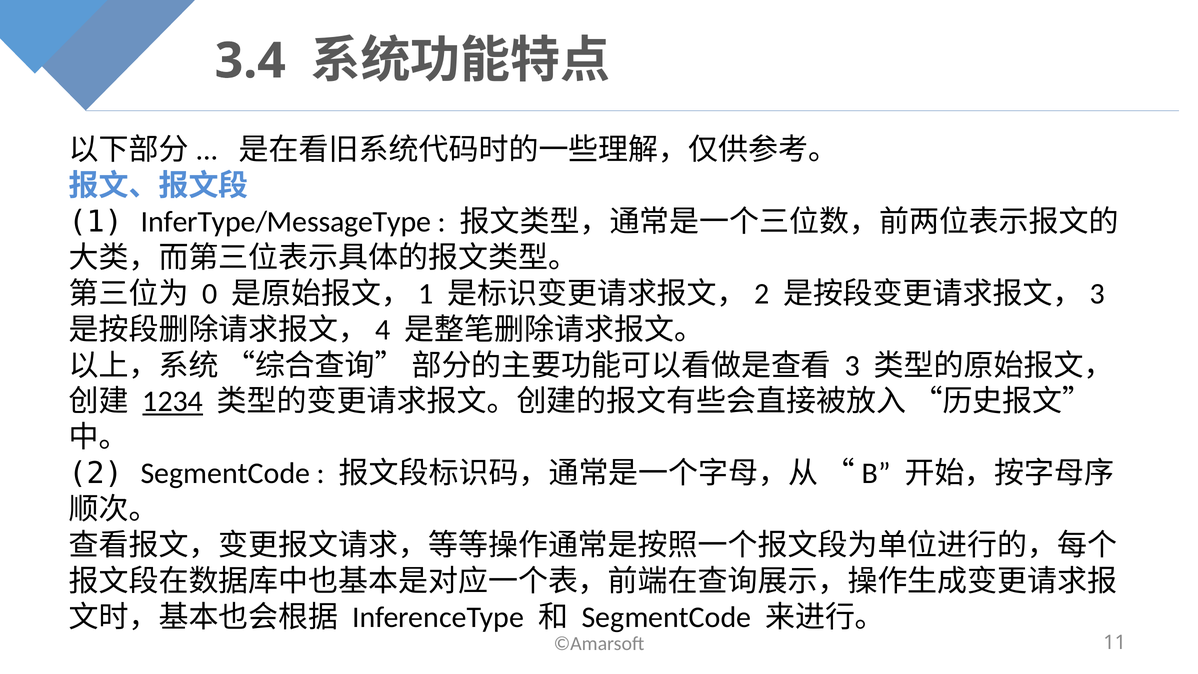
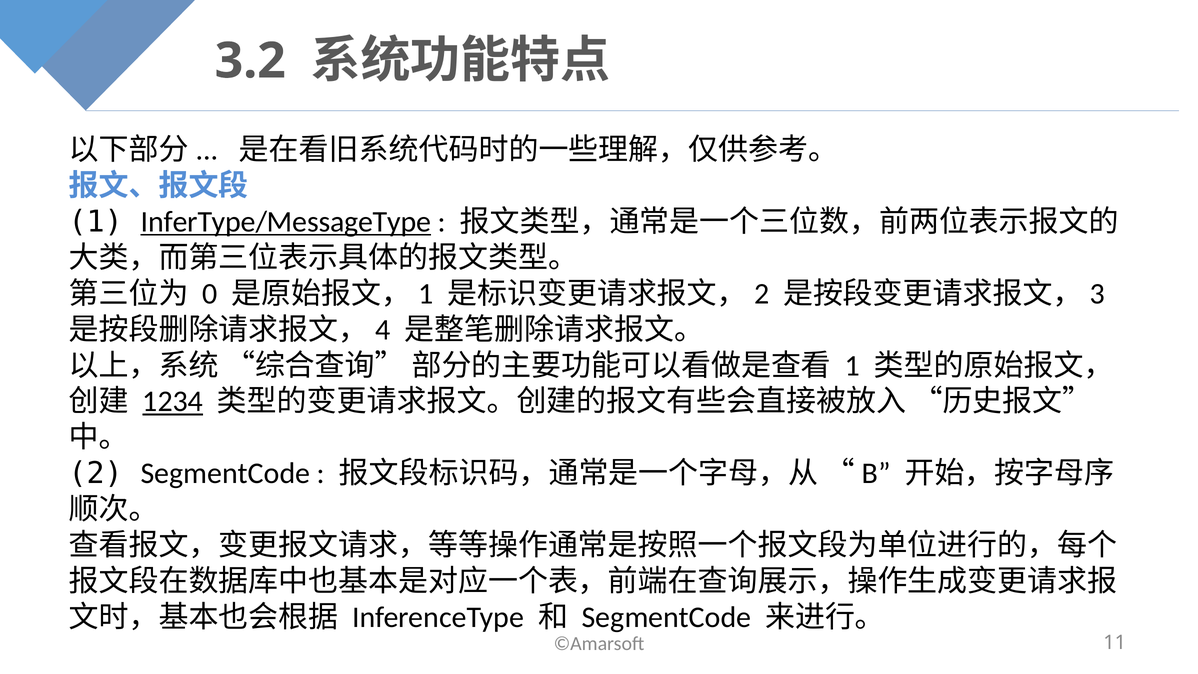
3.4: 3.4 -> 3.2
InferType/MessageType underline: none -> present
3 at (852, 366): 3 -> 1
